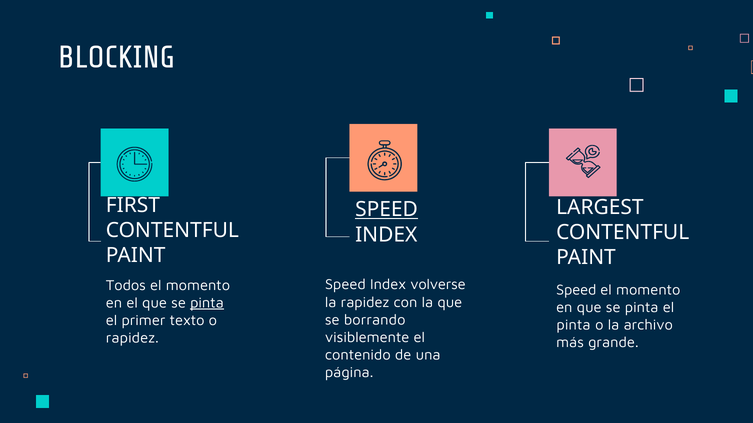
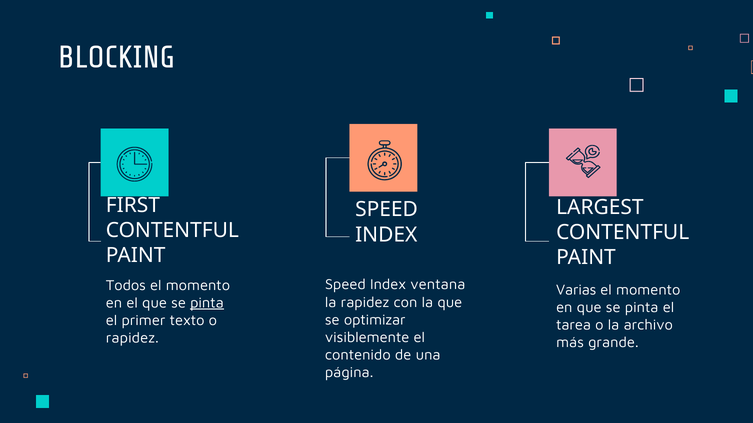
SPEED at (387, 210) underline: present -> none
volverse: volverse -> ventana
Speed at (576, 290): Speed -> Varias
borrando: borrando -> optimizar
pinta at (574, 325): pinta -> tarea
